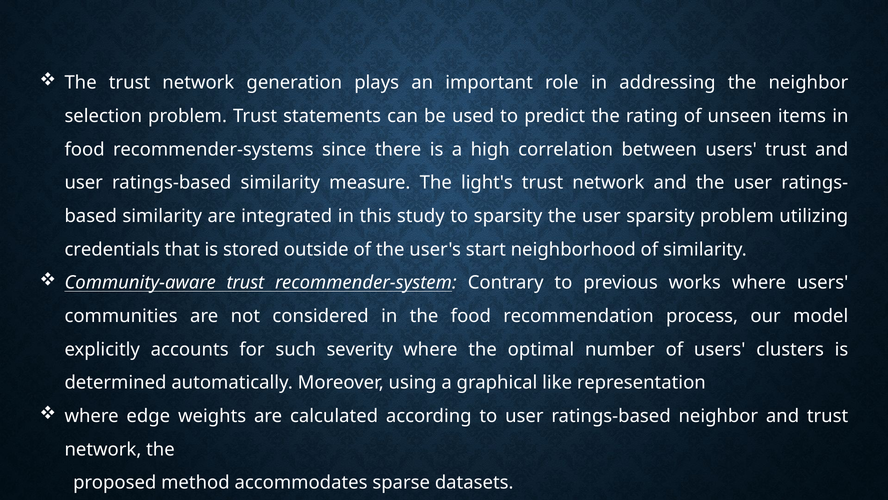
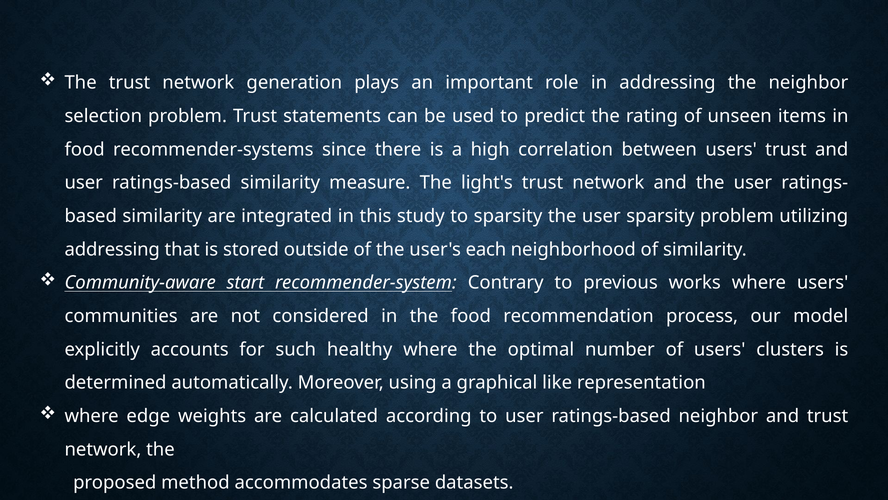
credentials at (112, 249): credentials -> addressing
start: start -> each
Community-aware trust: trust -> start
severity: severity -> healthy
